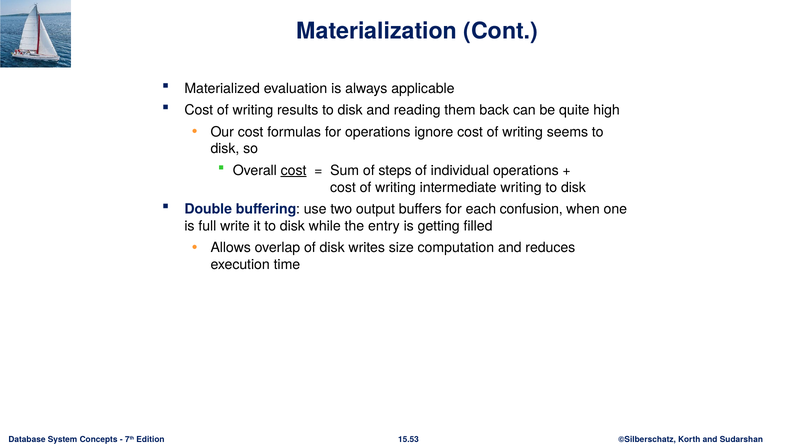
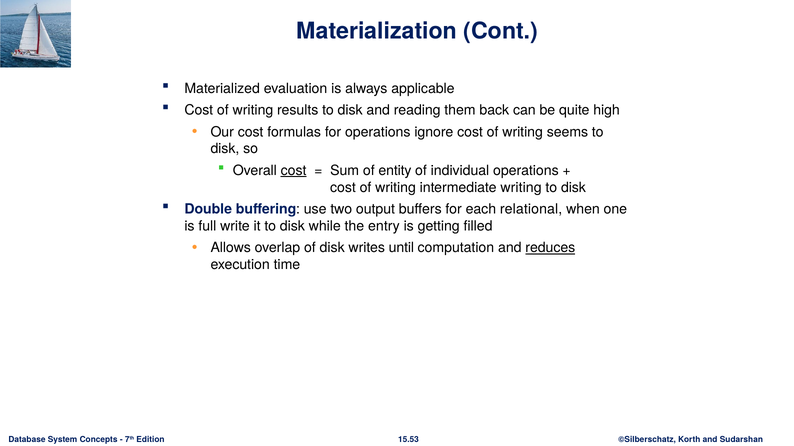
steps: steps -> entity
confusion: confusion -> relational
size: size -> until
reduces underline: none -> present
